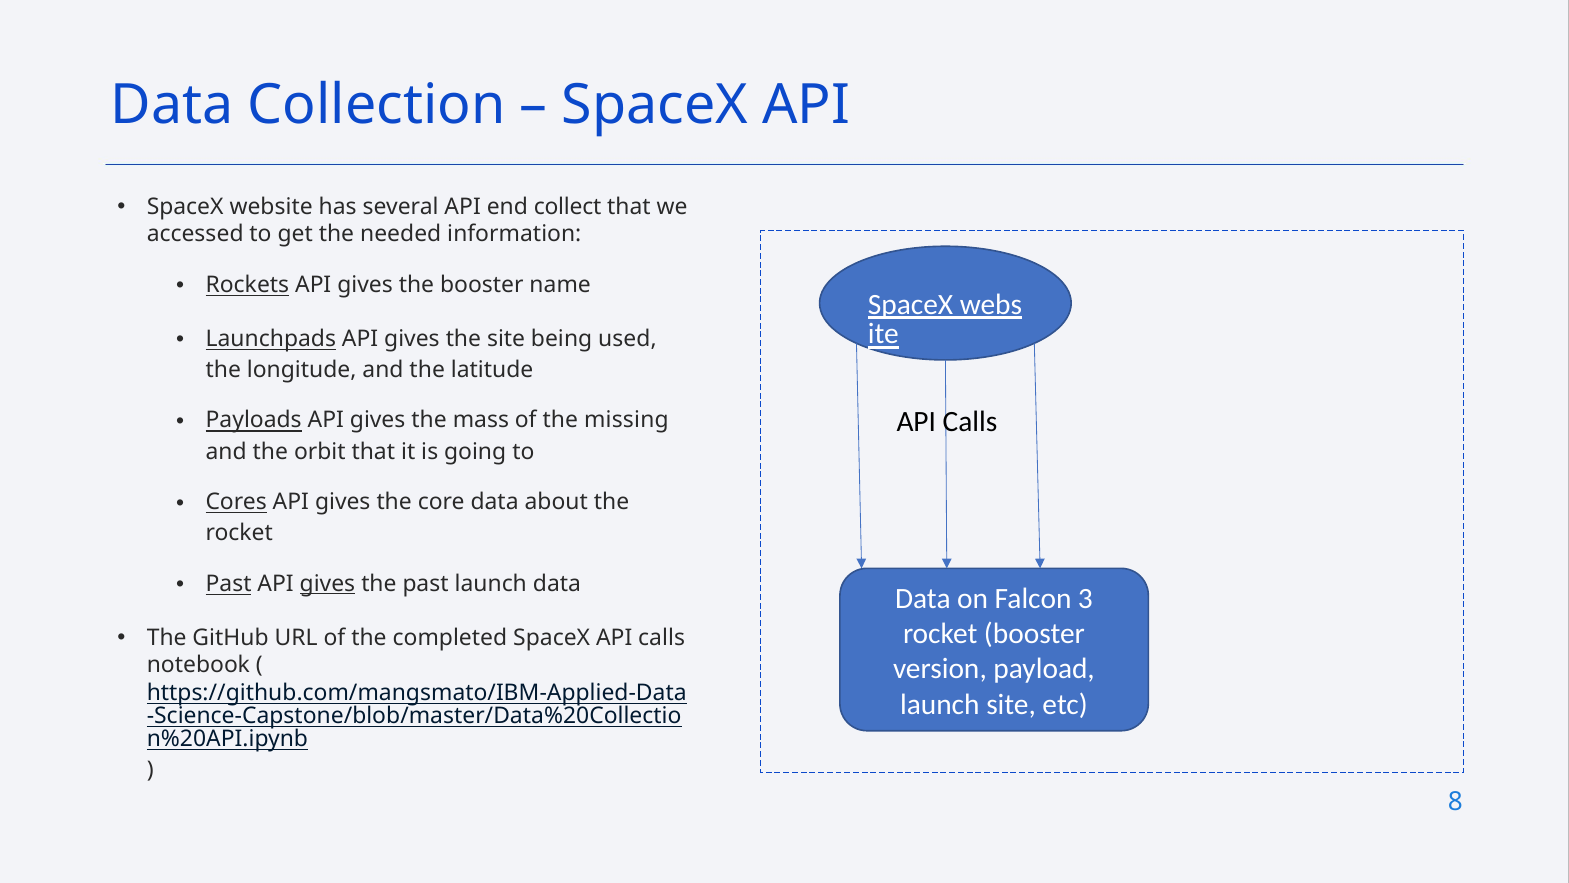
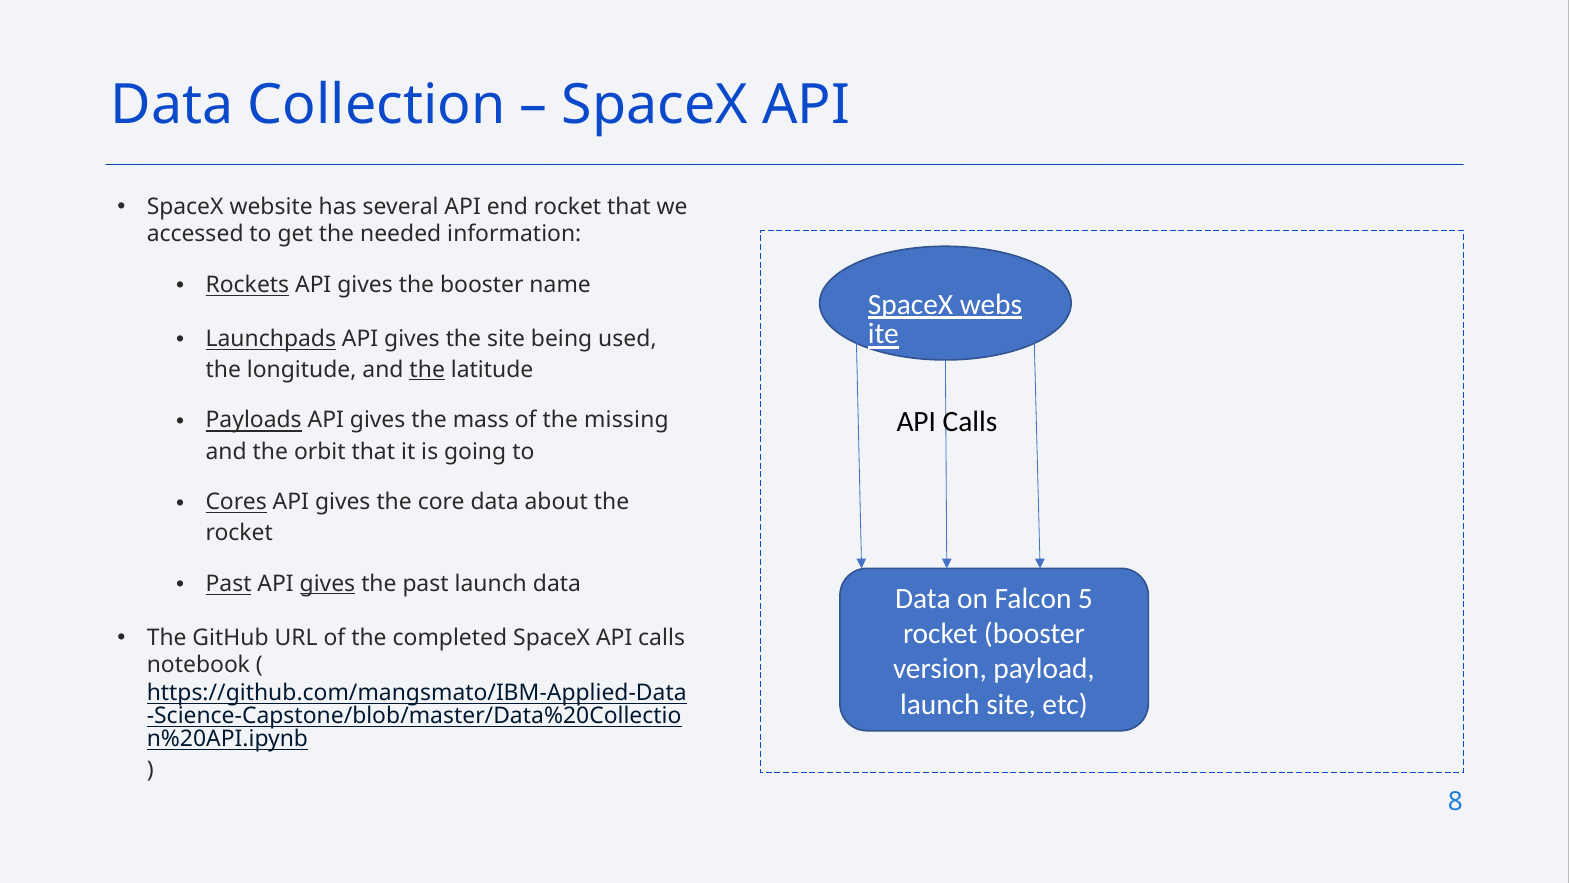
end collect: collect -> rocket
the at (427, 370) underline: none -> present
3: 3 -> 5
